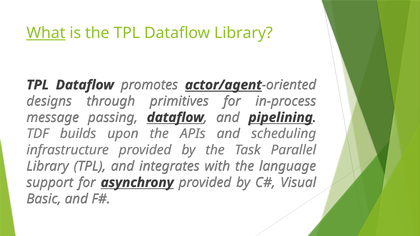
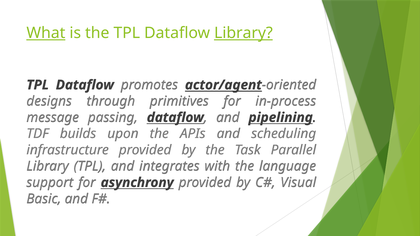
Library at (243, 33) underline: none -> present
